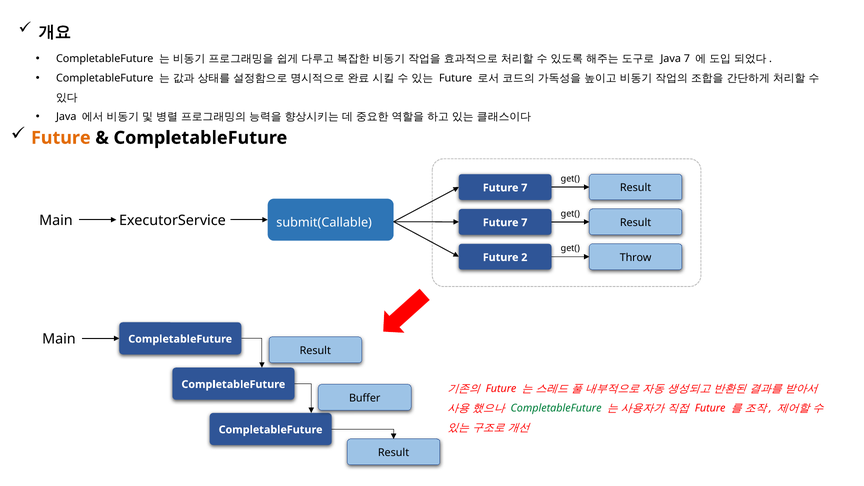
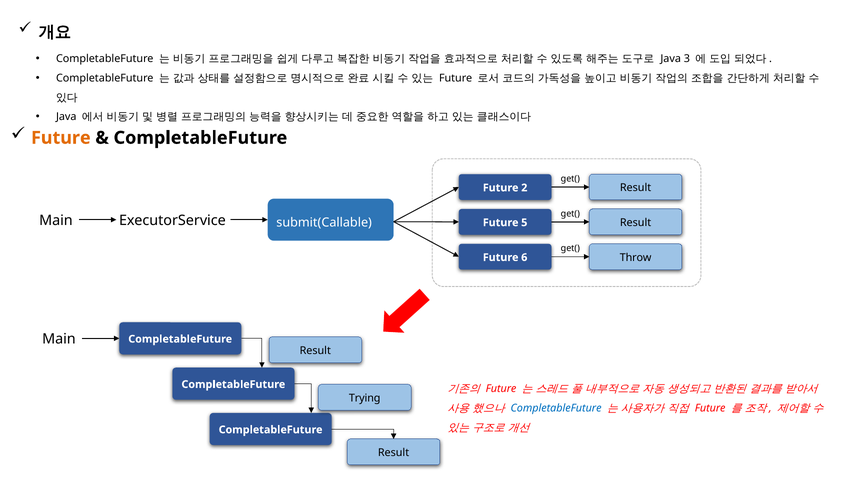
Java 7: 7 -> 3
7 at (524, 188): 7 -> 2
submit(Callable Future 7: 7 -> 5
2: 2 -> 6
Buffer: Buffer -> Trying
CompletableFuture at (556, 408) colour: green -> blue
